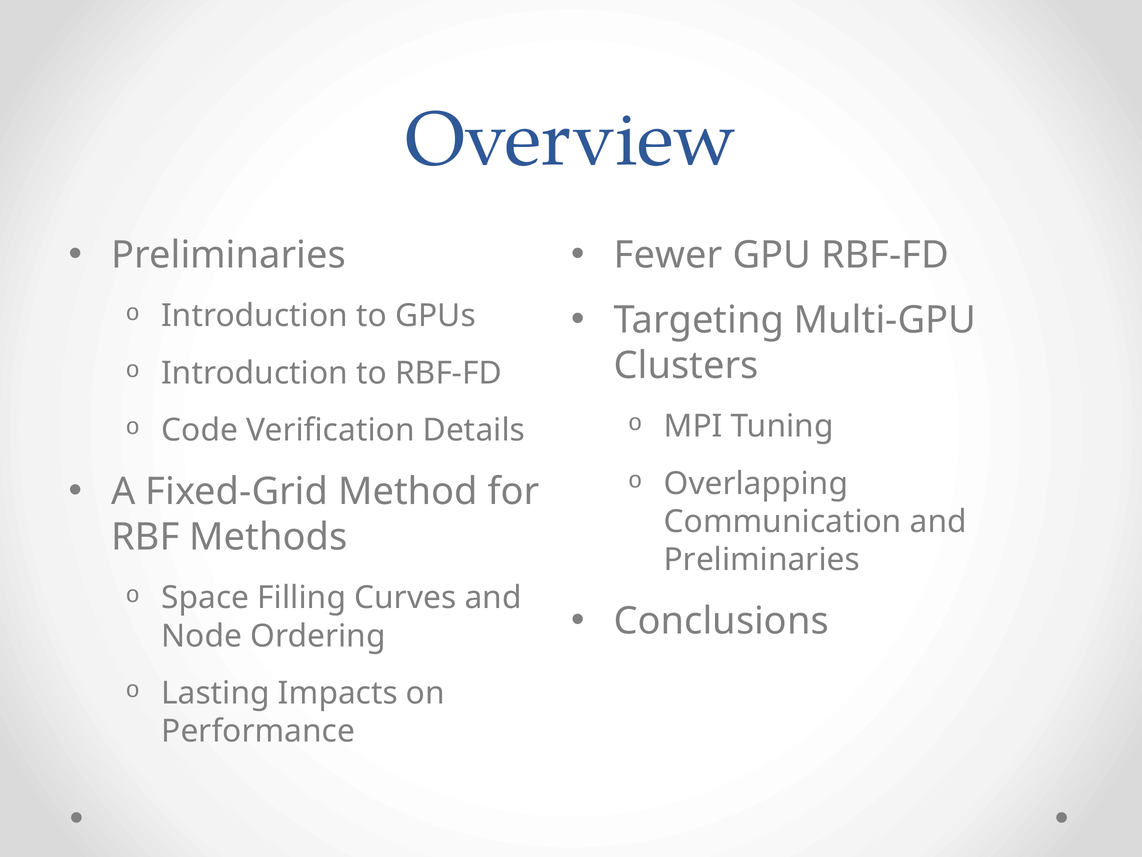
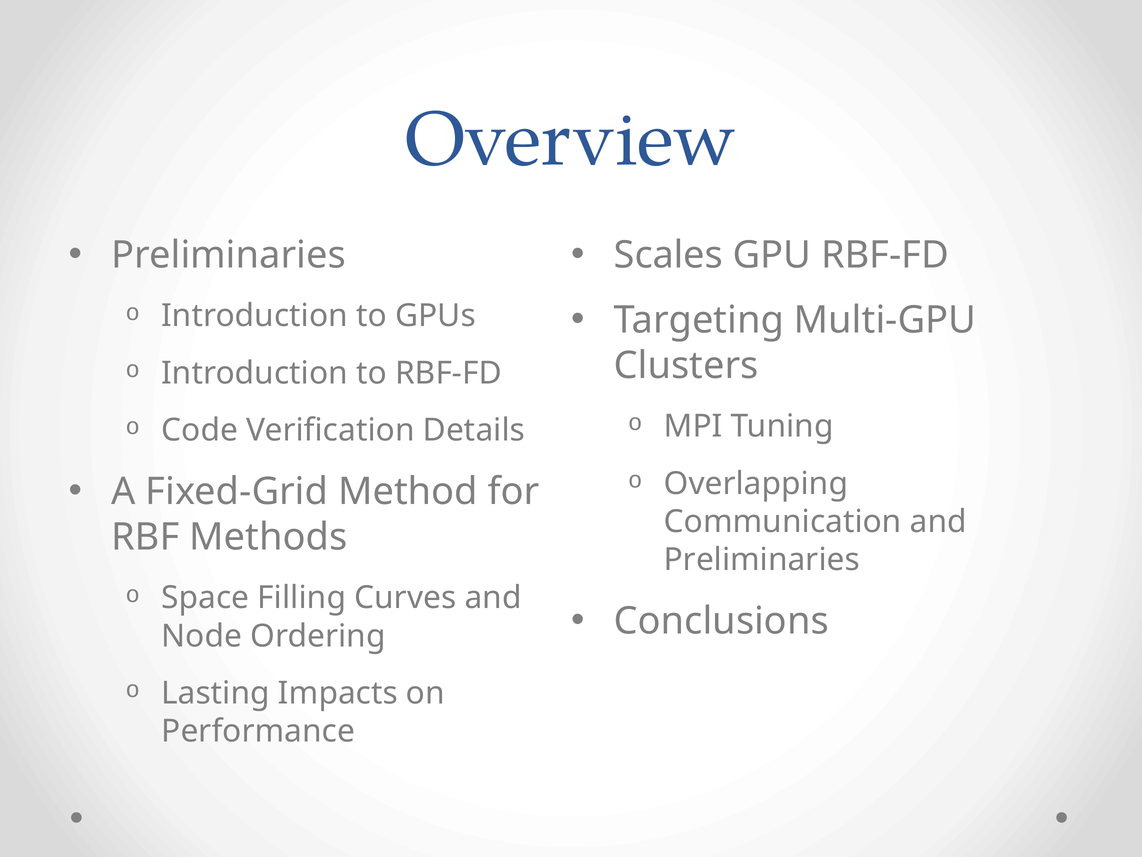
Fewer: Fewer -> Scales
